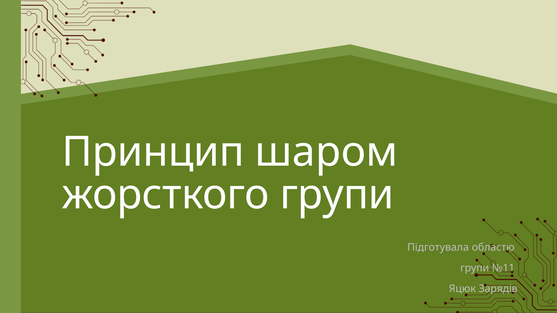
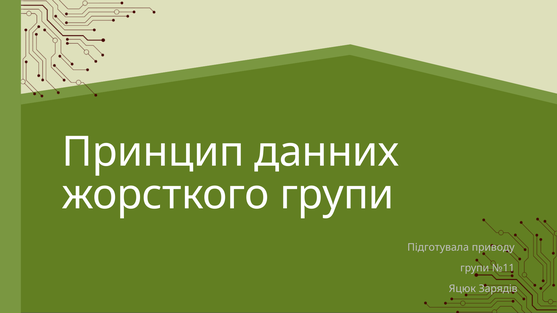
шаром: шаром -> данних
областю: областю -> приводу
